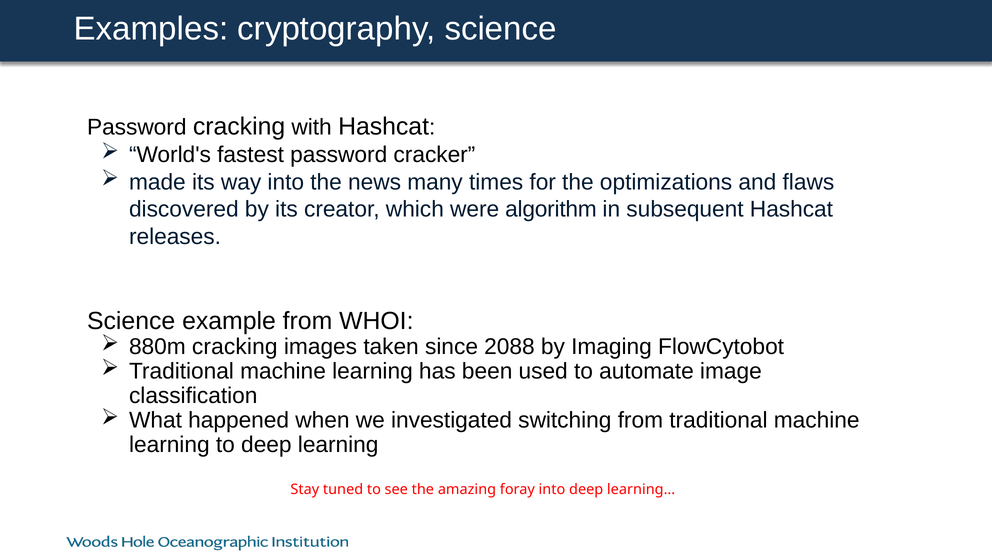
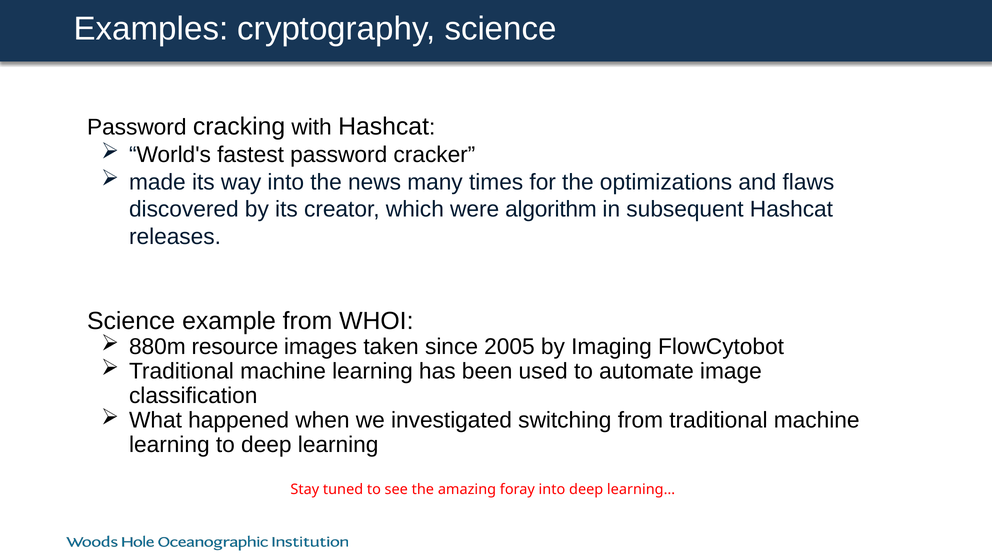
880m cracking: cracking -> resource
2088: 2088 -> 2005
